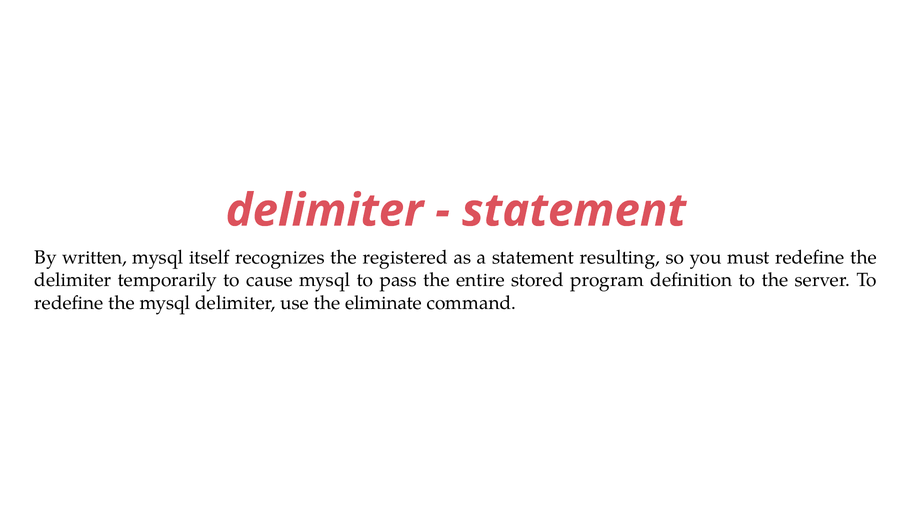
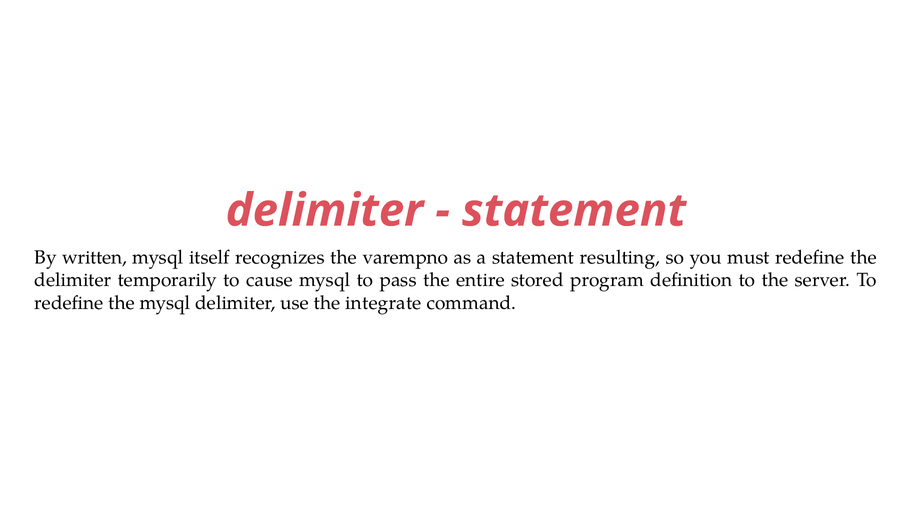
registered: registered -> varempno
eliminate: eliminate -> integrate
